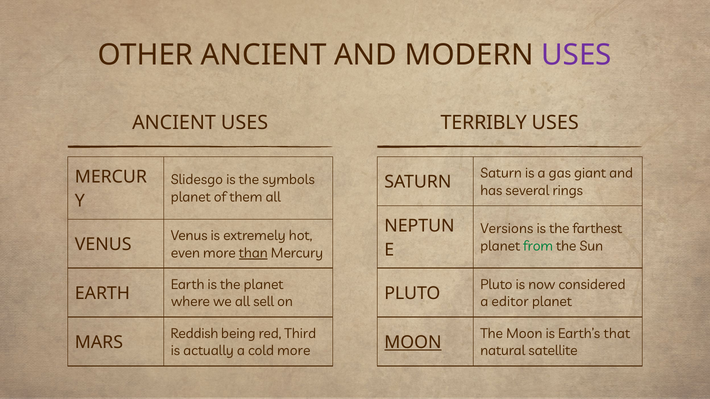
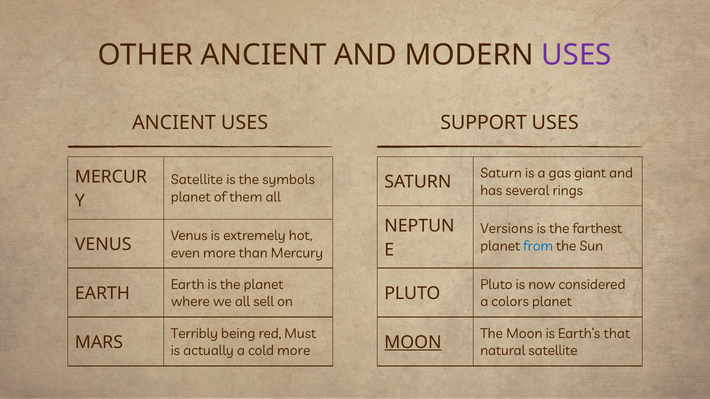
TERRIBLY: TERRIBLY -> SUPPORT
Slidesgo at (197, 180): Slidesgo -> Satellite
from colour: green -> blue
than underline: present -> none
editor: editor -> colors
Reddish: Reddish -> Terribly
Third: Third -> Must
